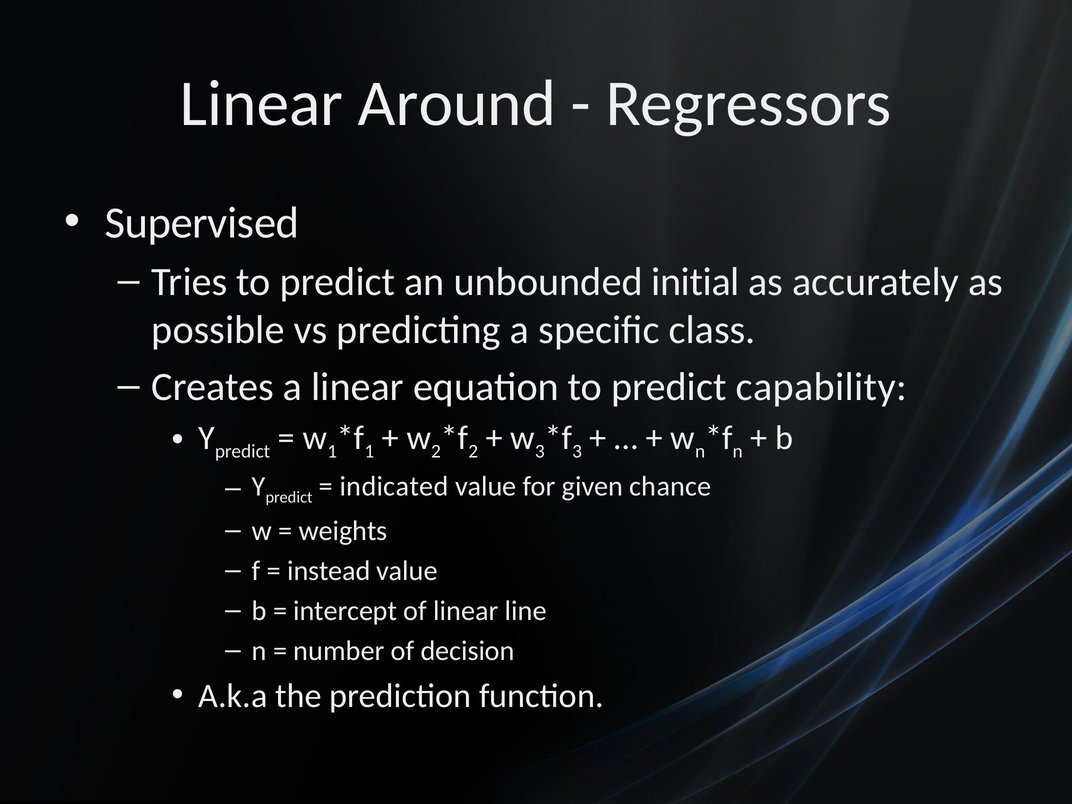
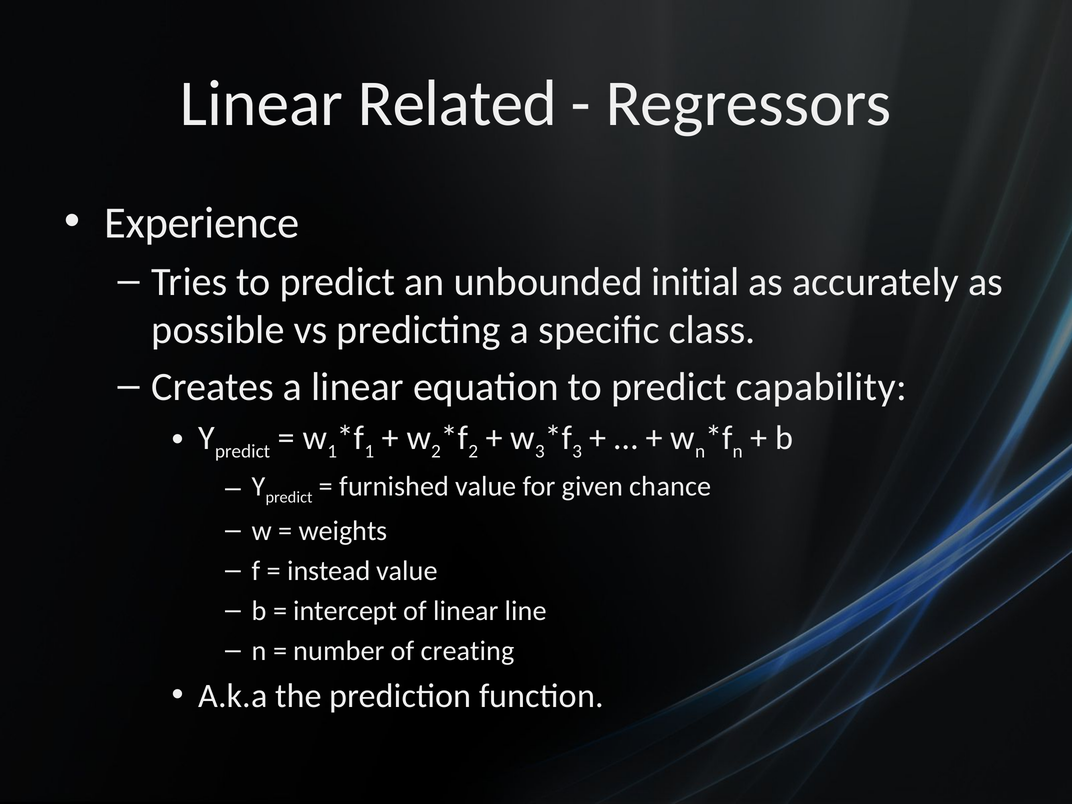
Around: Around -> Related
Supervised: Supervised -> Experience
indicated: indicated -> furnished
decision: decision -> creating
